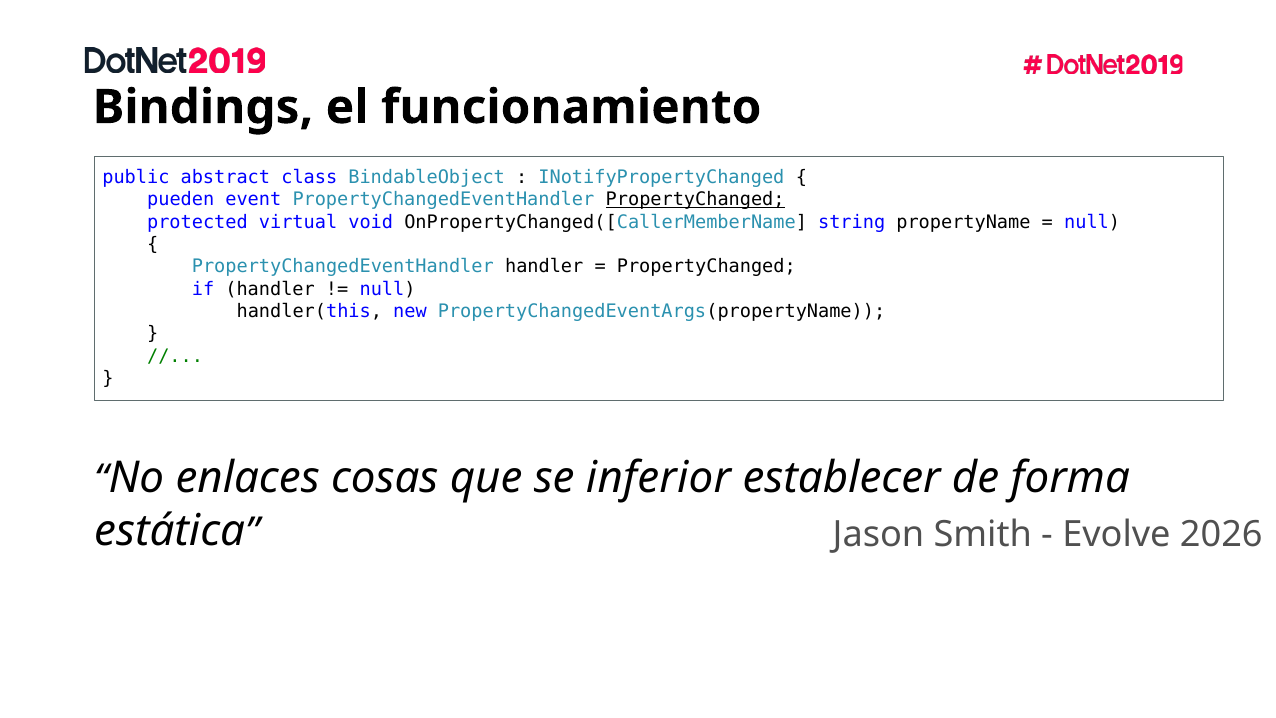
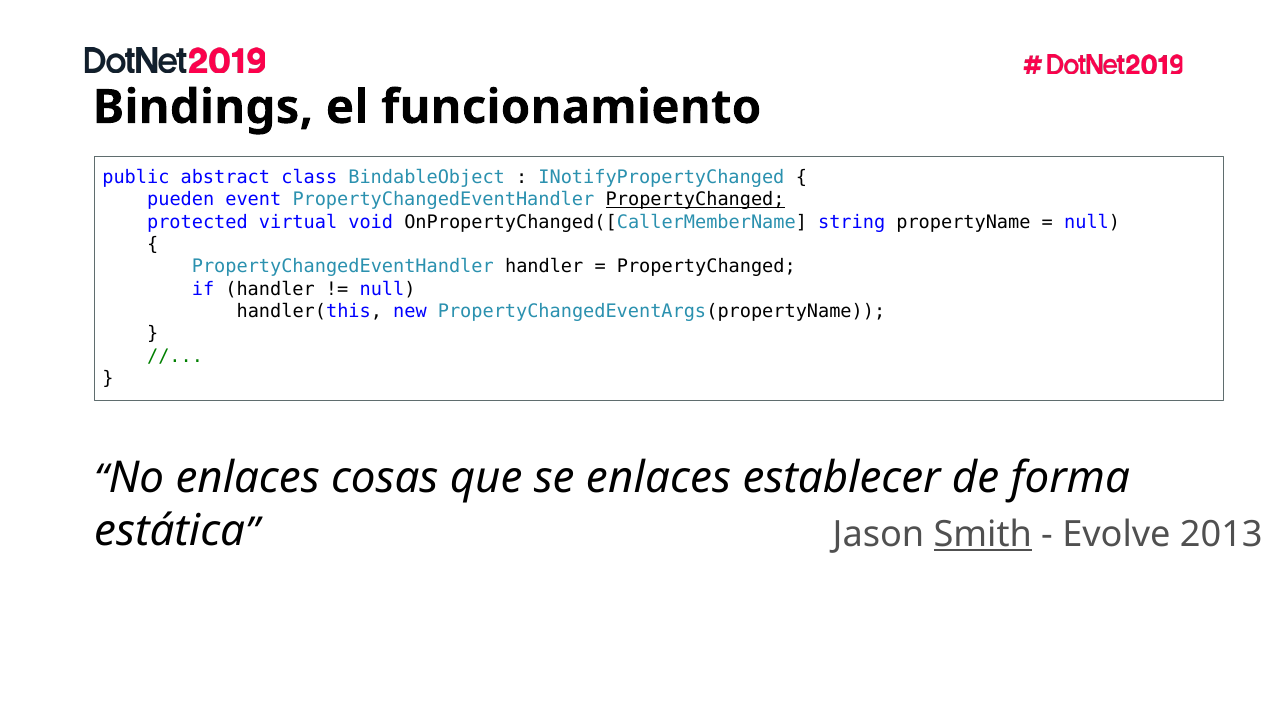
se inferior: inferior -> enlaces
Smith underline: none -> present
2026: 2026 -> 2013
